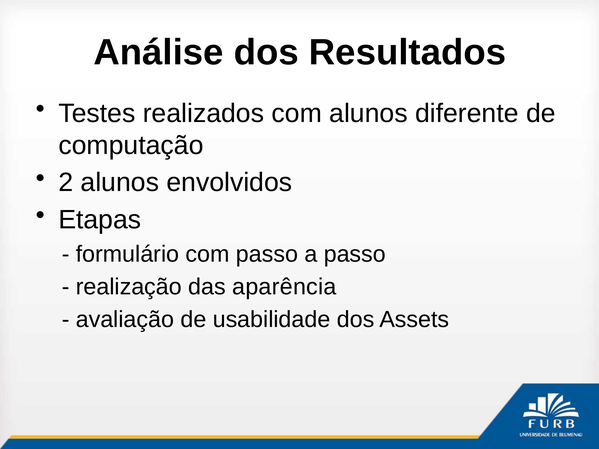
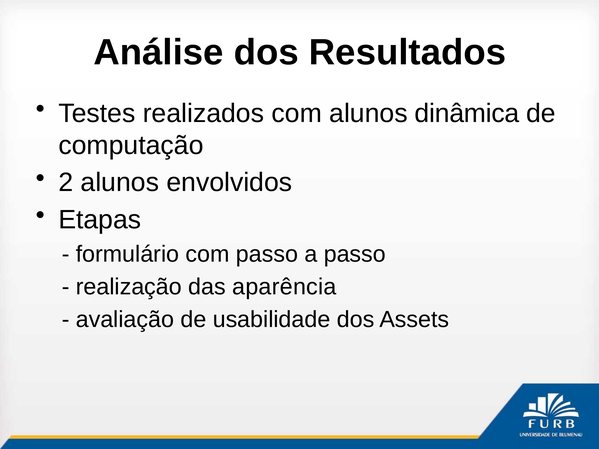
diferente: diferente -> dinâmica
